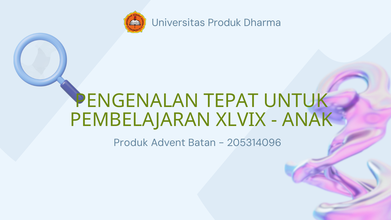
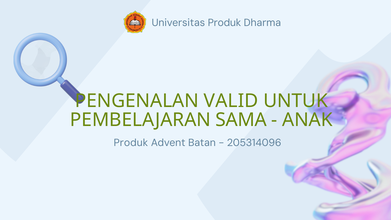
TEPAT: TEPAT -> VALID
XLVIX: XLVIX -> SAMA
